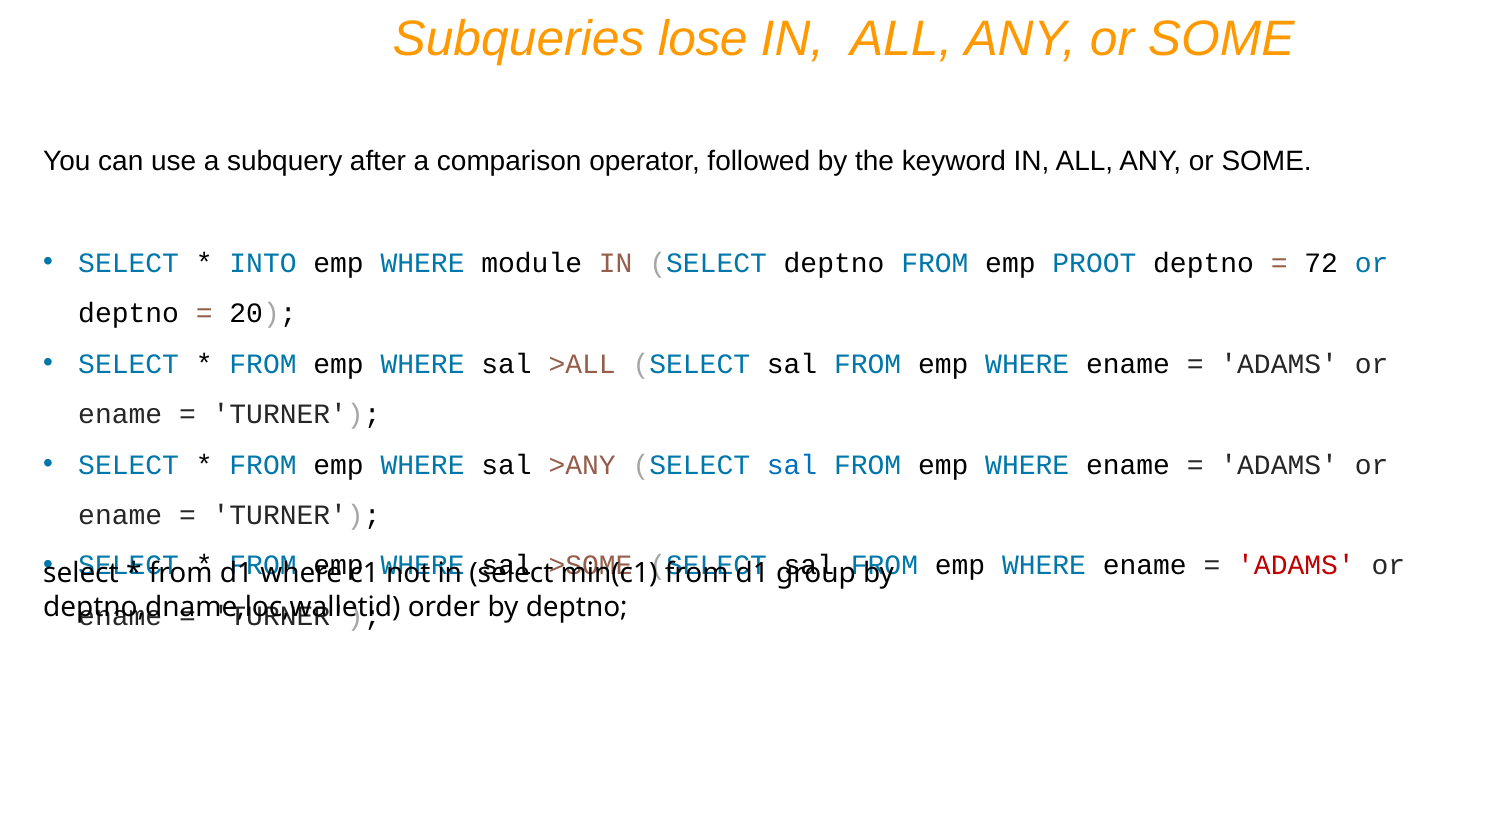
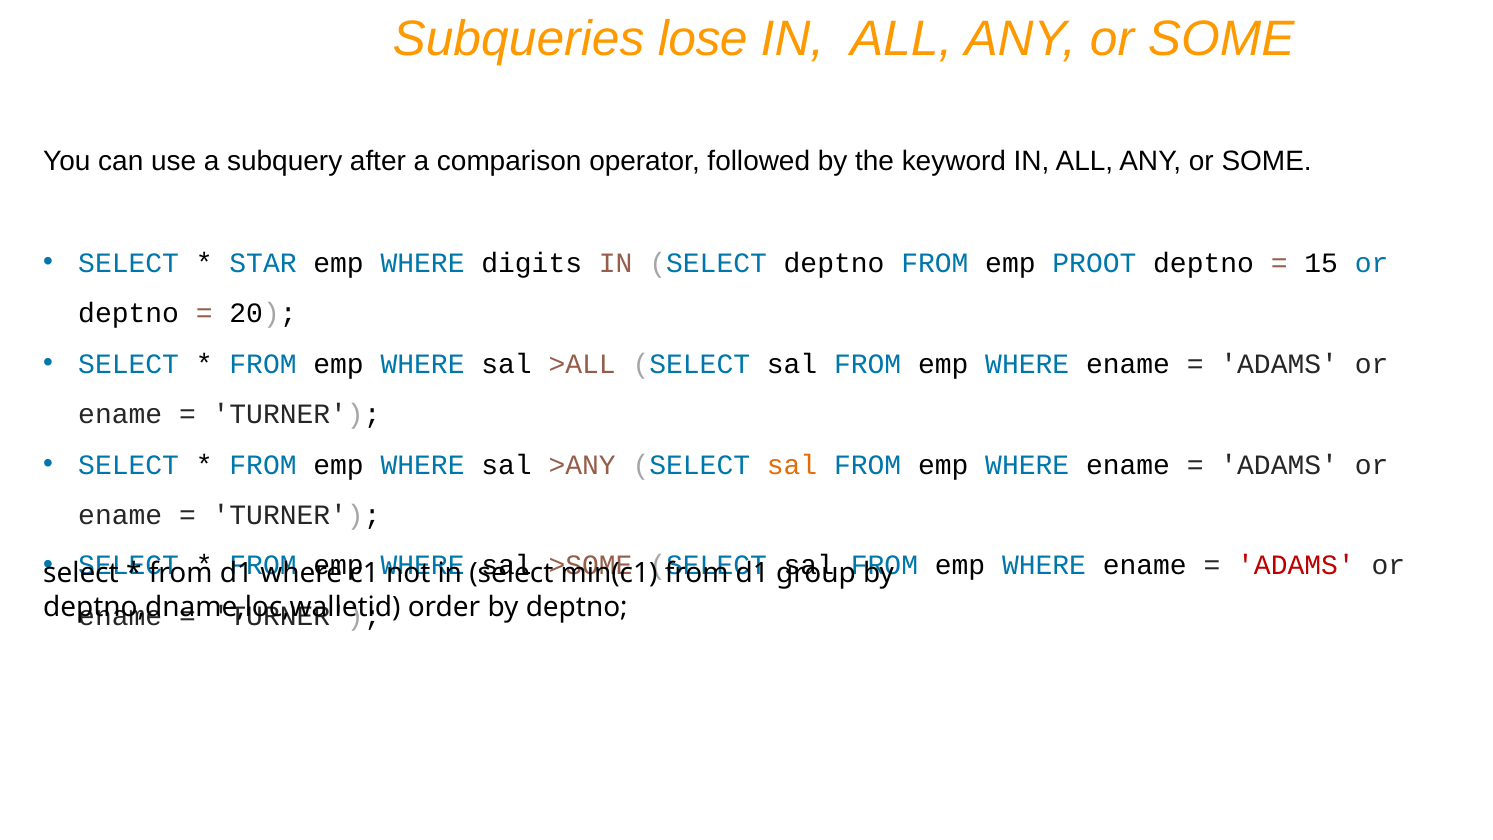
INTO: INTO -> STAR
module: module -> digits
72: 72 -> 15
sal at (792, 465) colour: blue -> orange
